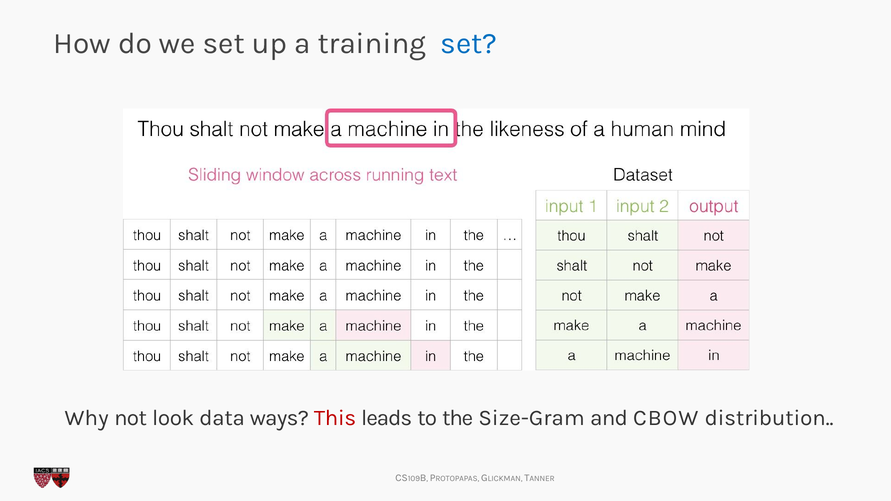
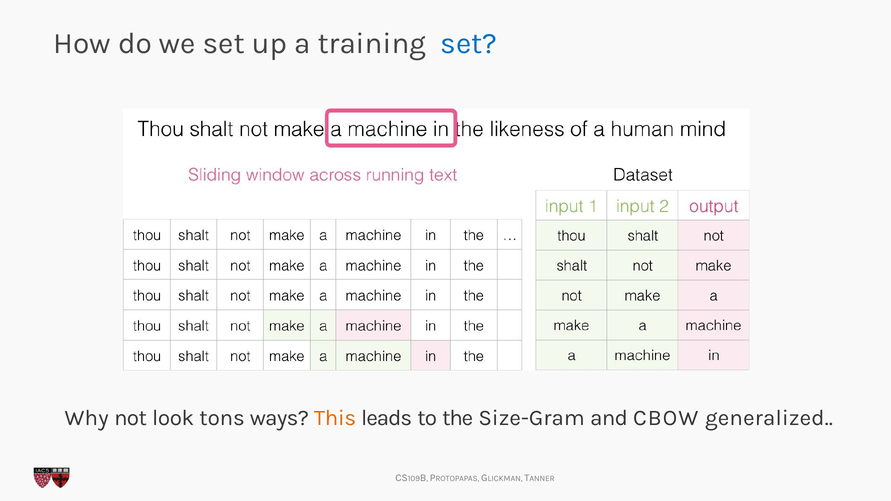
data: data -> tons
This colour: red -> orange
distribution: distribution -> generalized
